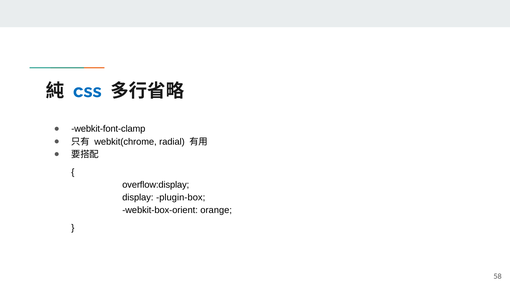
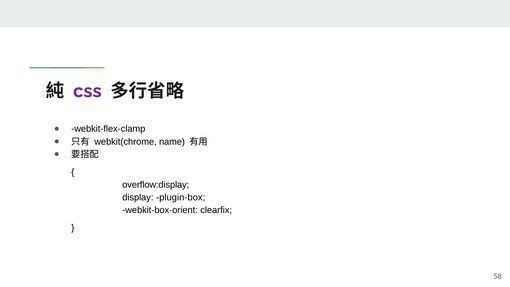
css colour: blue -> purple
webkit-font-clamp: webkit-font-clamp -> webkit-flex-clamp
radial: radial -> name
orange: orange -> clearfix
